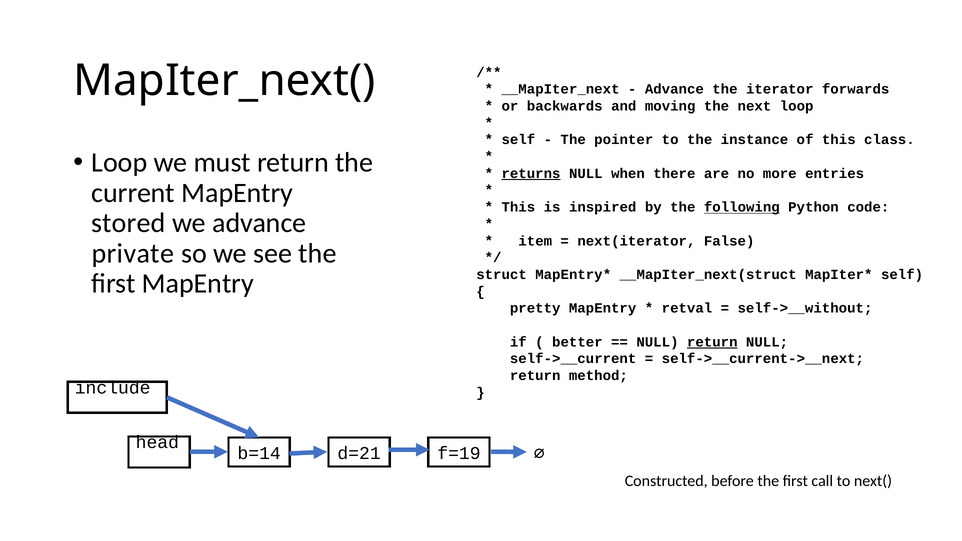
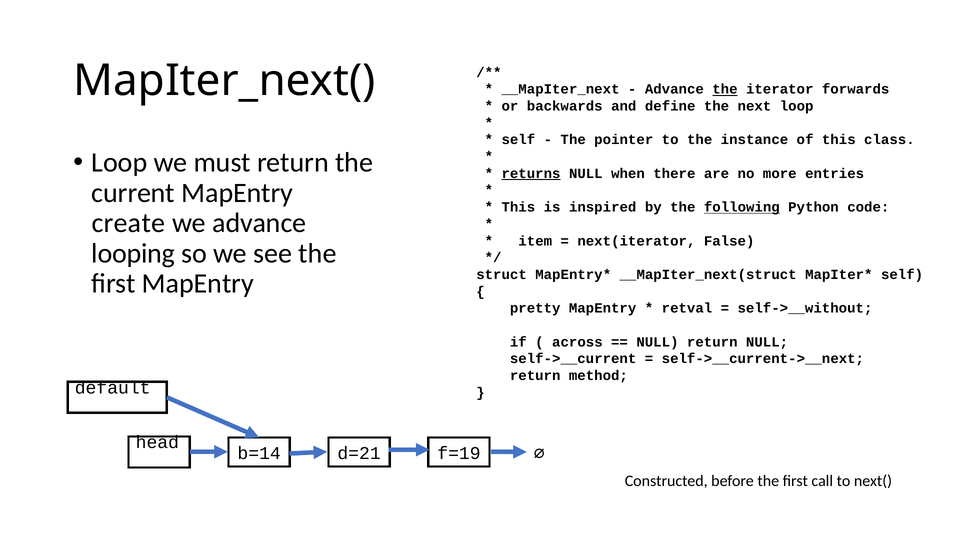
the at (725, 89) underline: none -> present
moving: moving -> define
stored: stored -> create
private: private -> looping
better: better -> across
return at (712, 342) underline: present -> none
include: include -> default
